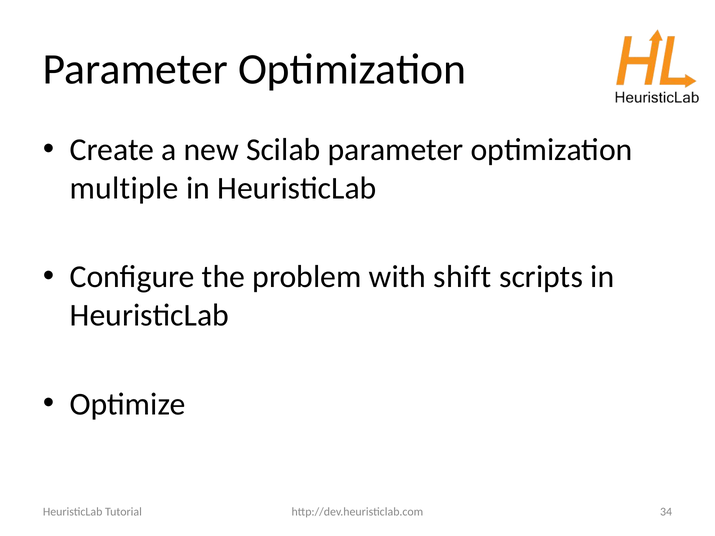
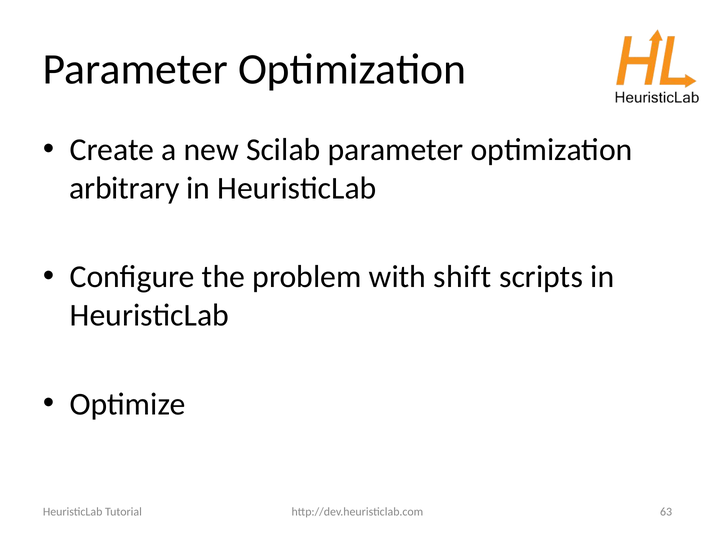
multiple: multiple -> arbitrary
34: 34 -> 63
